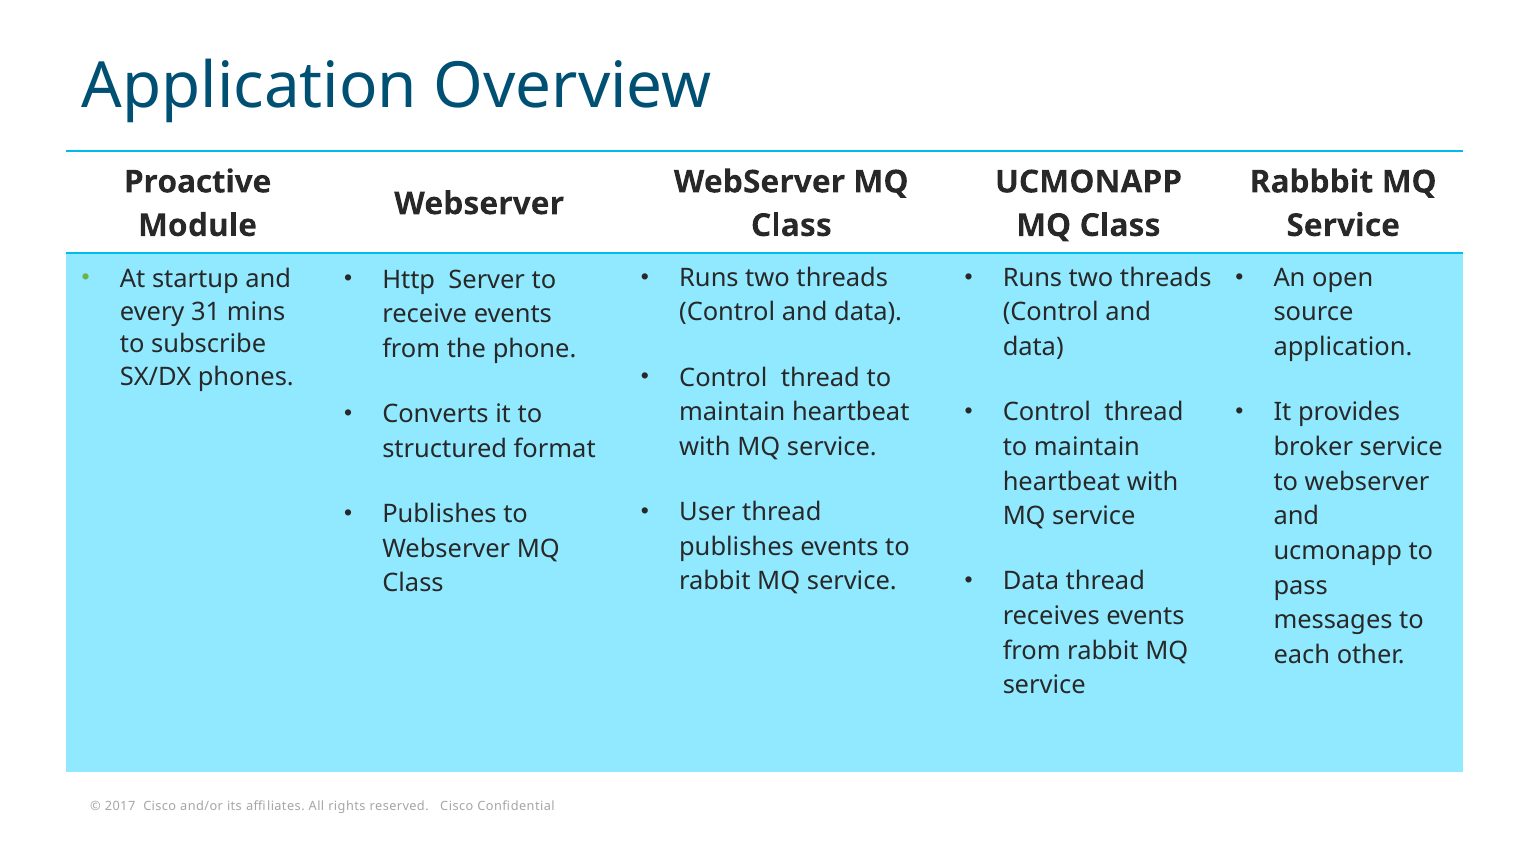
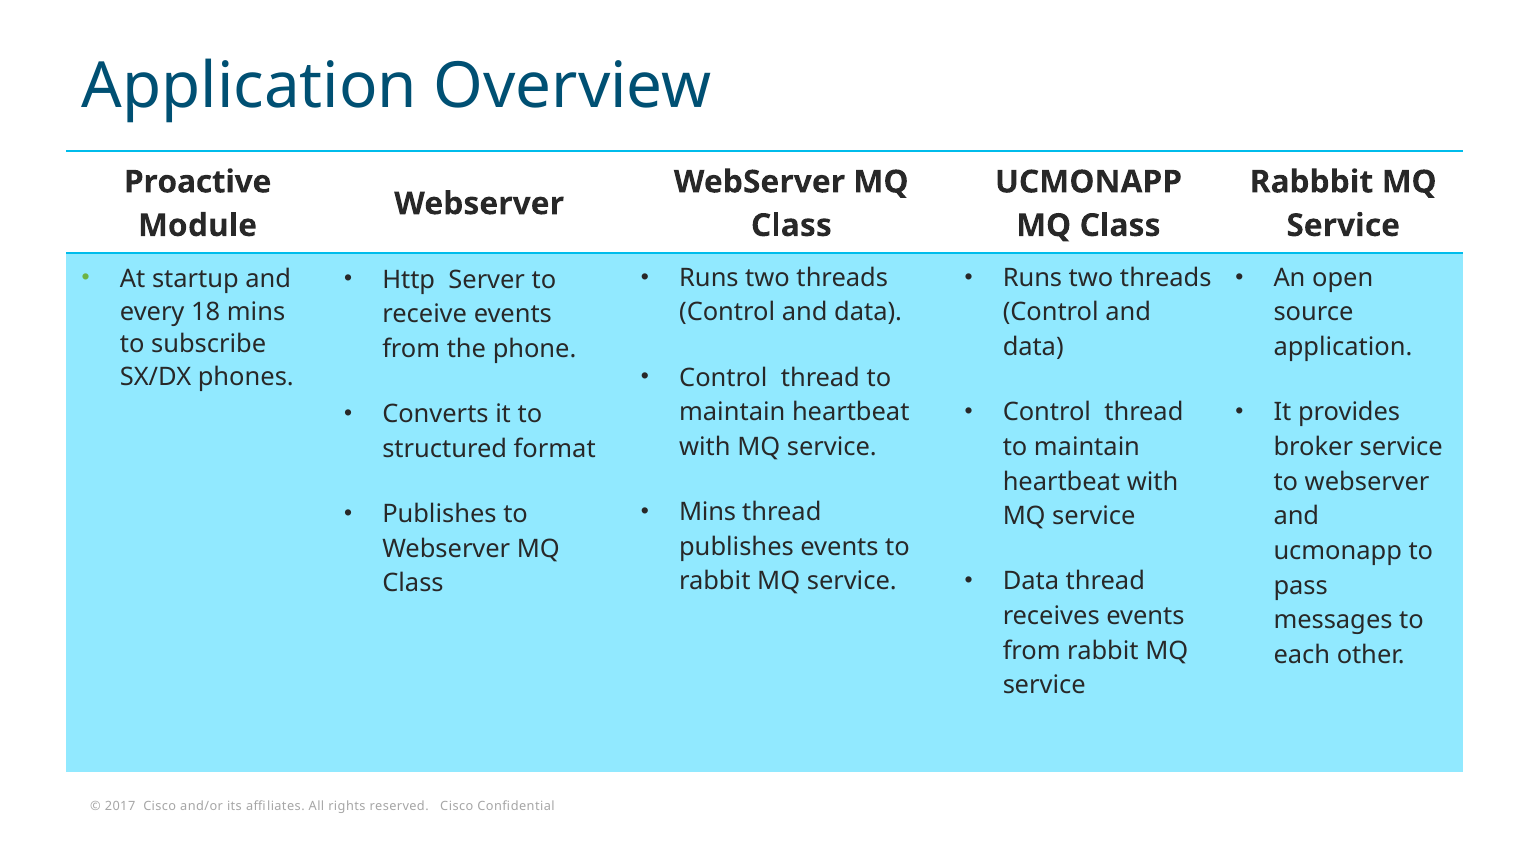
31: 31 -> 18
User at (707, 513): User -> Mins
